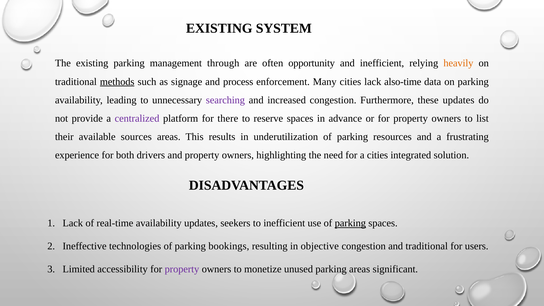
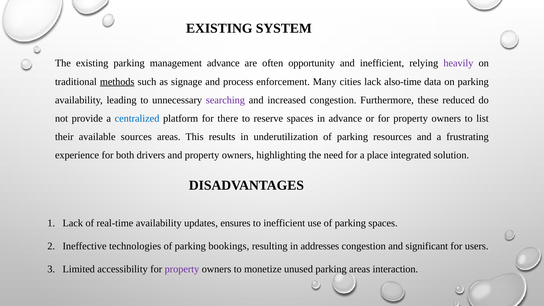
management through: through -> advance
heavily colour: orange -> purple
these updates: updates -> reduced
centralized colour: purple -> blue
a cities: cities -> place
seekers: seekers -> ensures
parking at (350, 223) underline: present -> none
objective: objective -> addresses
and traditional: traditional -> significant
significant: significant -> interaction
